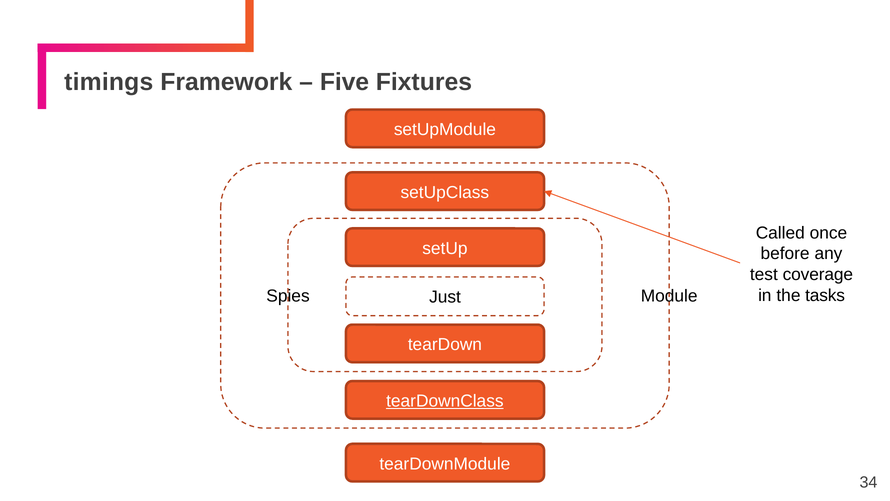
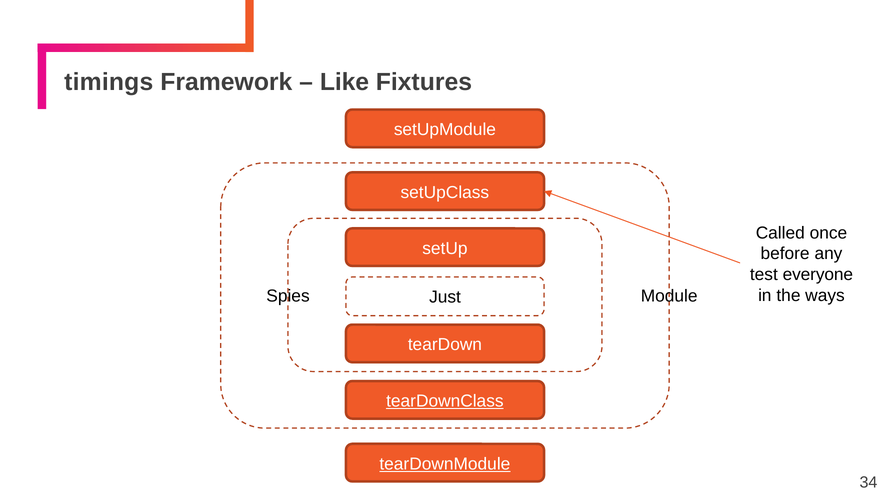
Five: Five -> Like
coverage: coverage -> everyone
tasks: tasks -> ways
tearDownModule underline: none -> present
